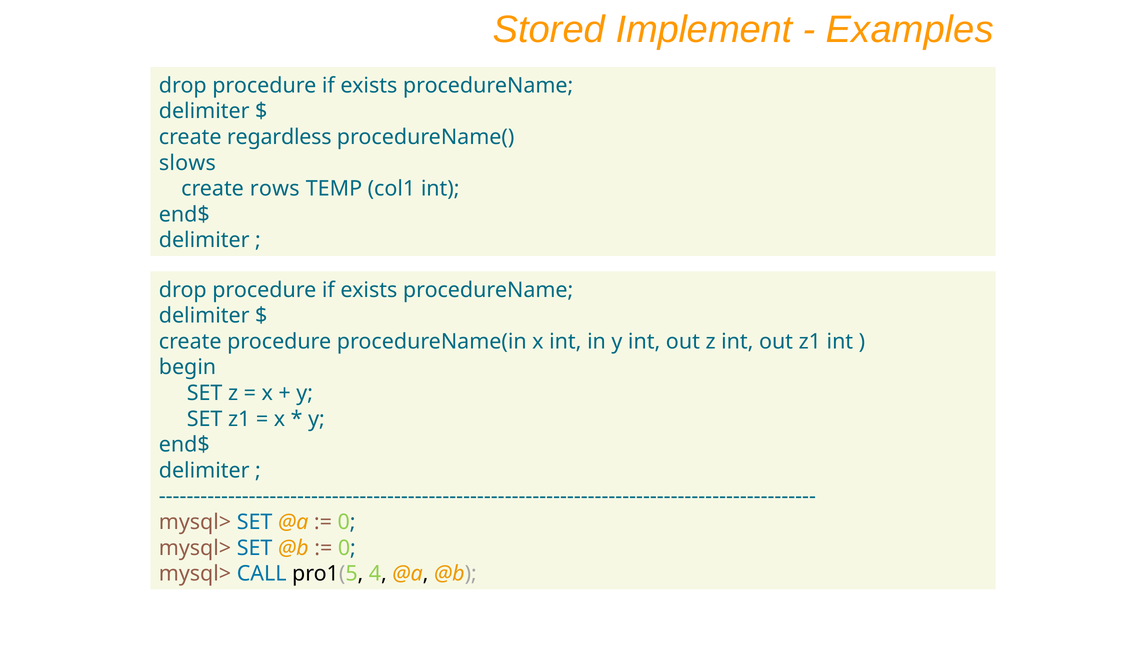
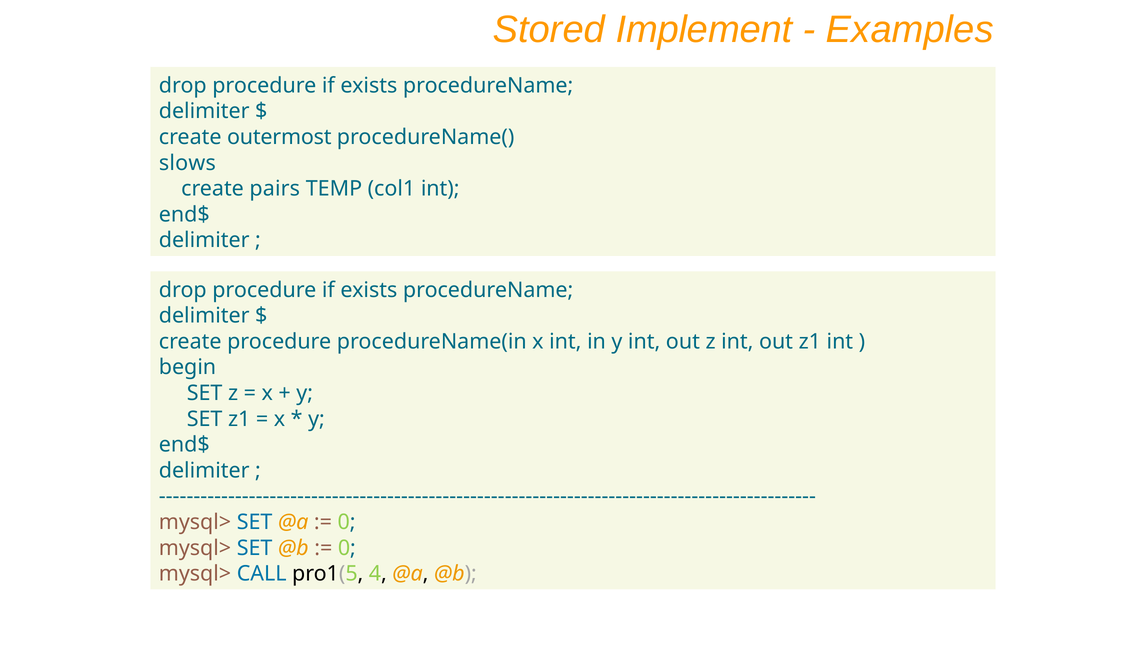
regardless: regardless -> outermost
rows: rows -> pairs
